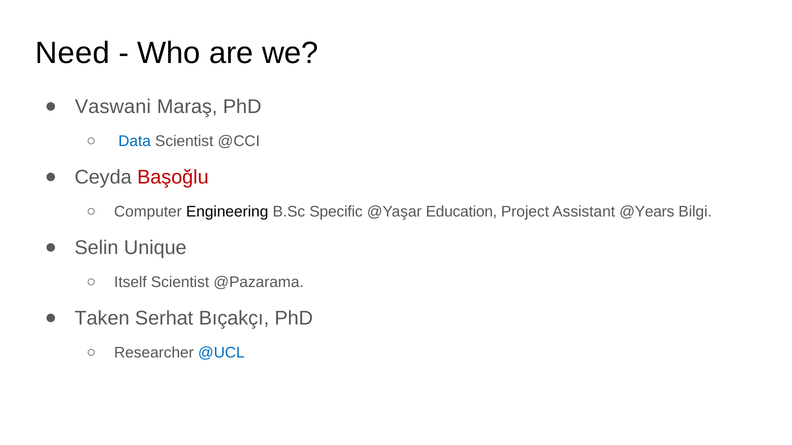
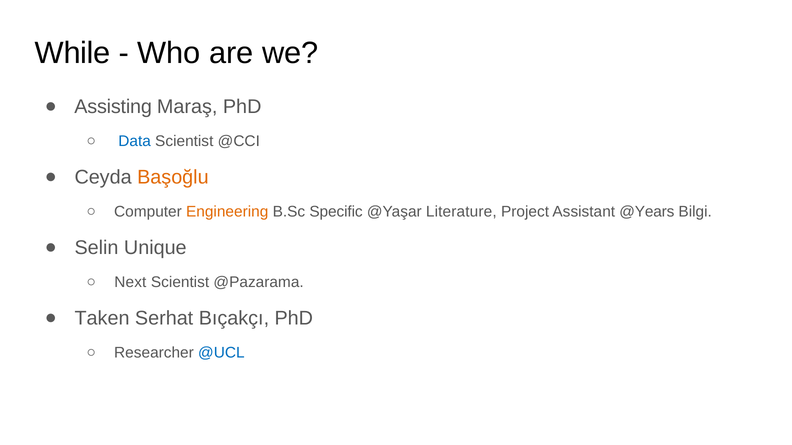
Need: Need -> While
Vaswani: Vaswani -> Assisting
Başoğlu colour: red -> orange
Engineering colour: black -> orange
Education: Education -> Literature
Itself: Itself -> Next
